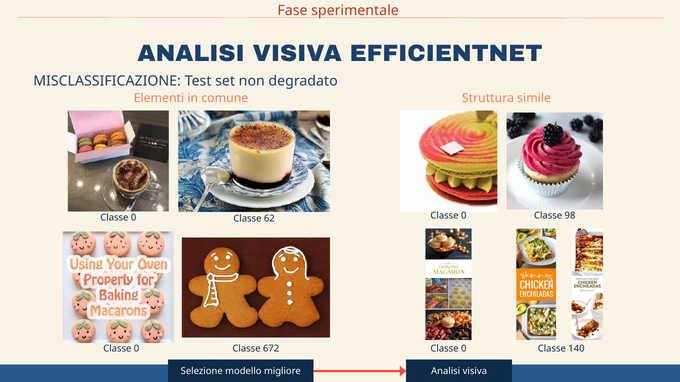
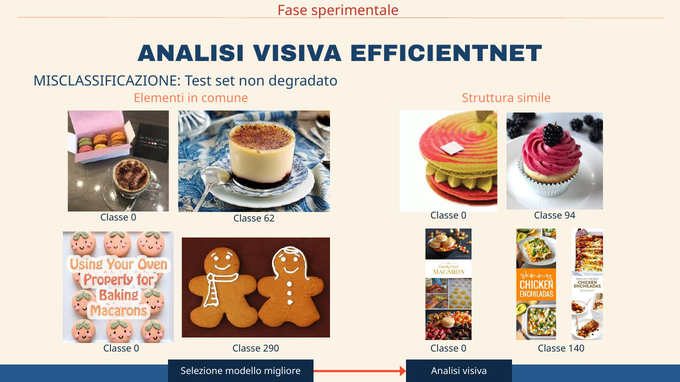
98: 98 -> 94
672: 672 -> 290
